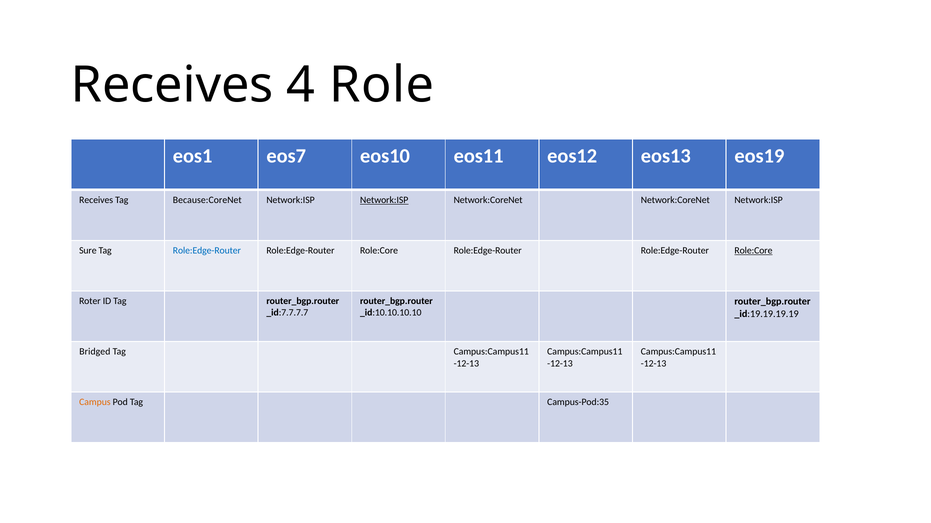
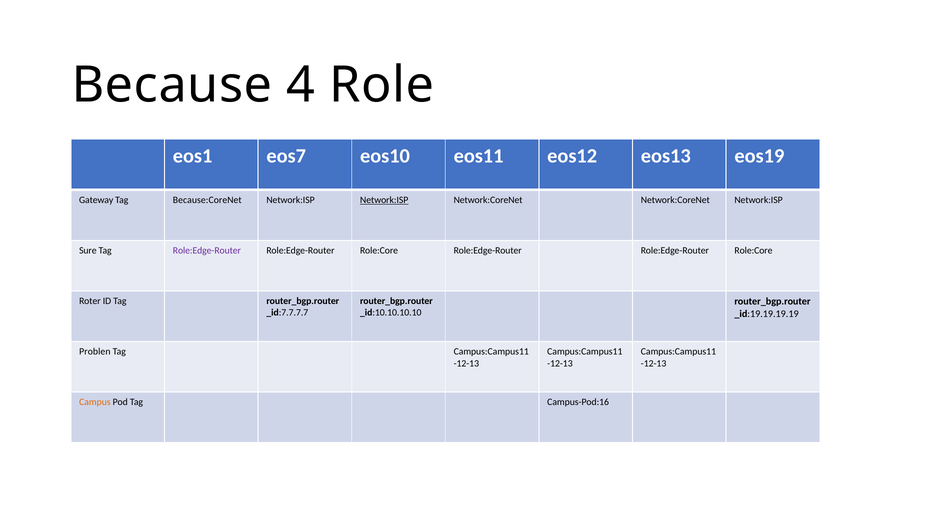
Receives at (172, 85): Receives -> Because
Receives at (96, 200): Receives -> Gateway
Role:Edge-Router at (207, 251) colour: blue -> purple
Role:Core at (753, 251) underline: present -> none
Bridged: Bridged -> Problen
Campus-Pod:35: Campus-Pod:35 -> Campus-Pod:16
